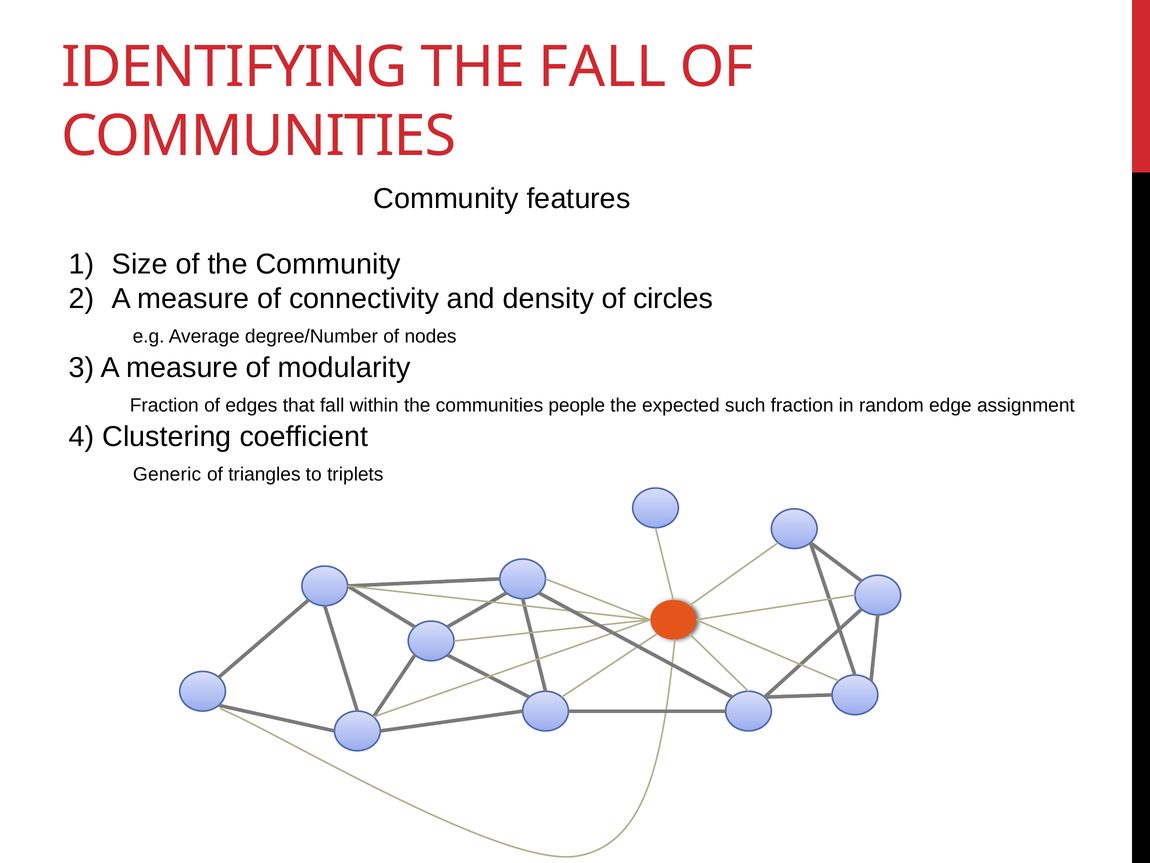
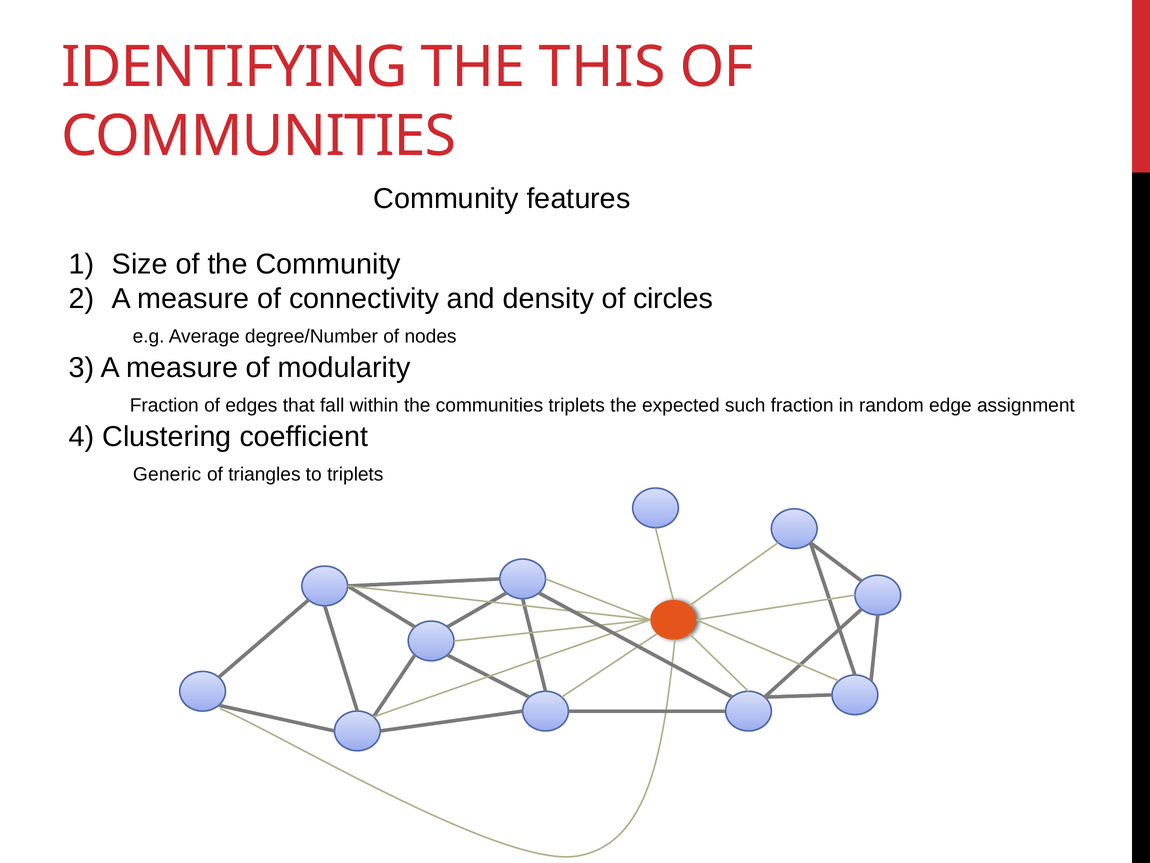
THE FALL: FALL -> THIS
communities people: people -> triplets
